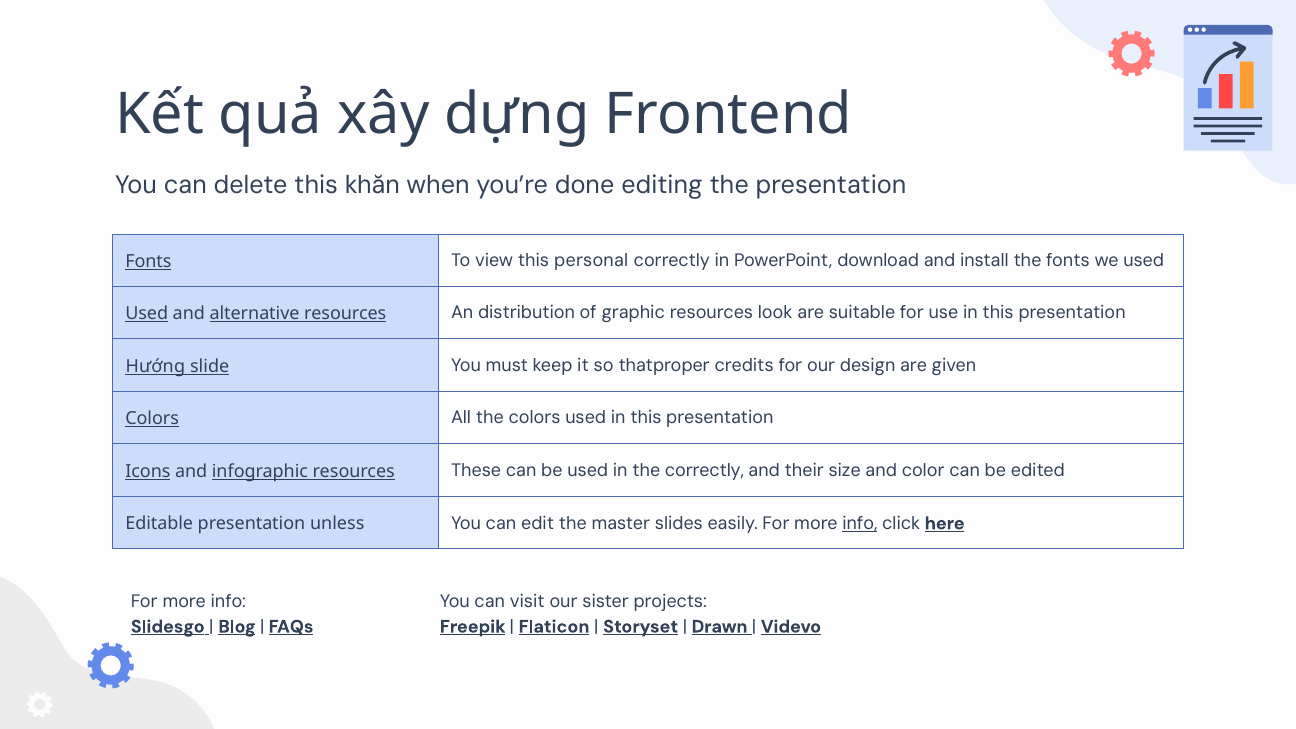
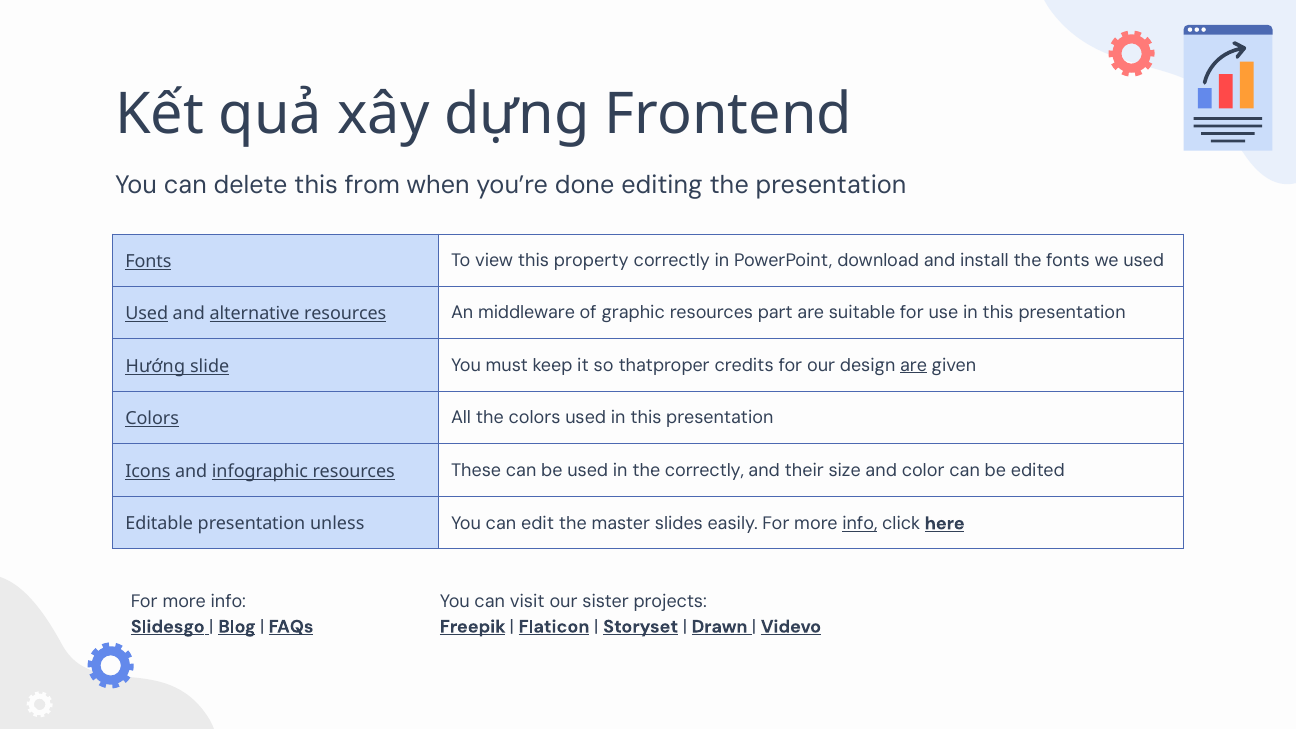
khăn: khăn -> from
personal: personal -> property
distribution: distribution -> middleware
look: look -> part
are at (914, 365) underline: none -> present
